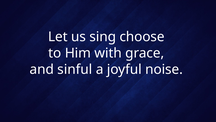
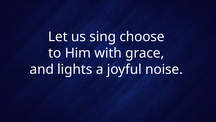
sinful: sinful -> lights
